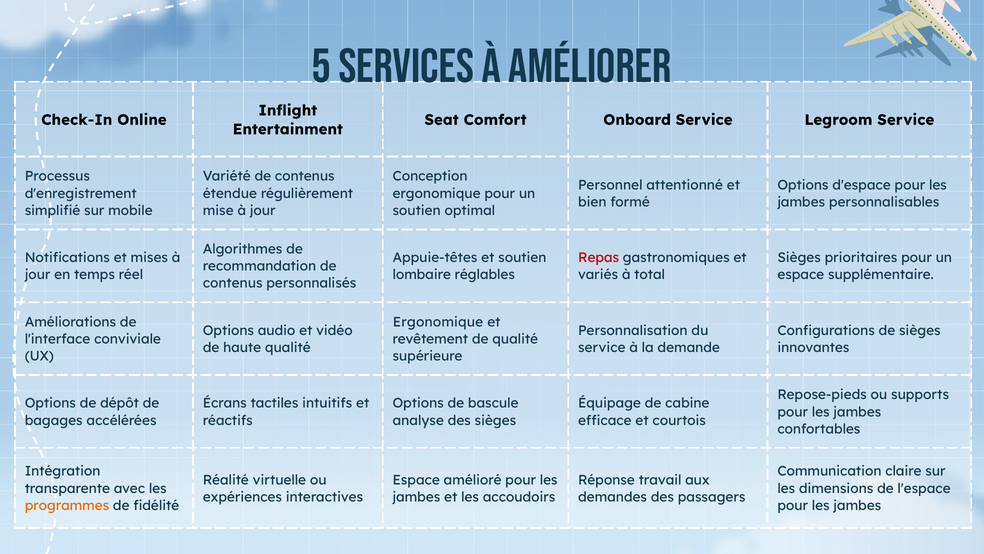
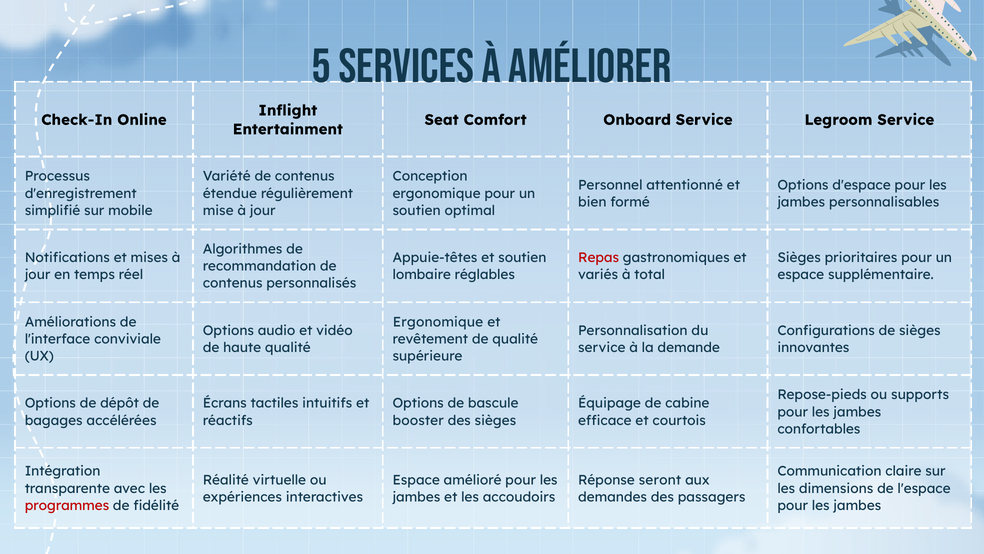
analyse: analyse -> booster
travail: travail -> seront
programmes colour: orange -> red
